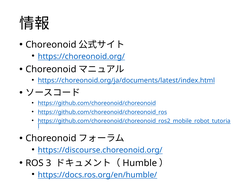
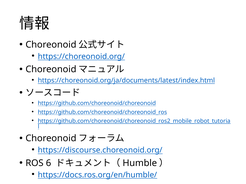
3: 3 -> 6
